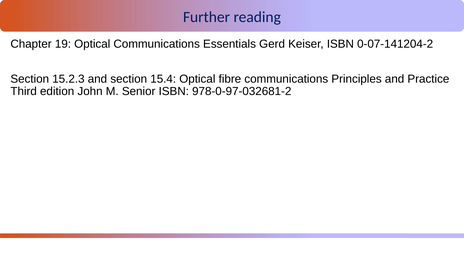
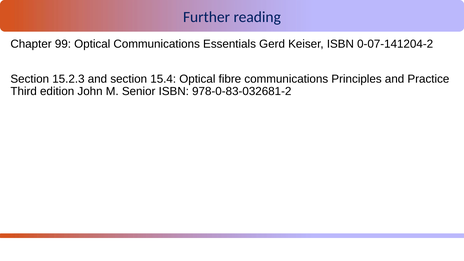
19: 19 -> 99
978-0-97-032681-2: 978-0-97-032681-2 -> 978-0-83-032681-2
